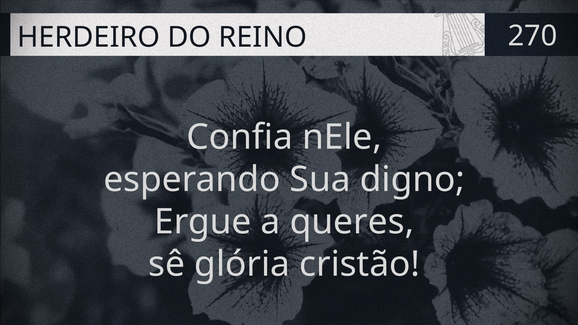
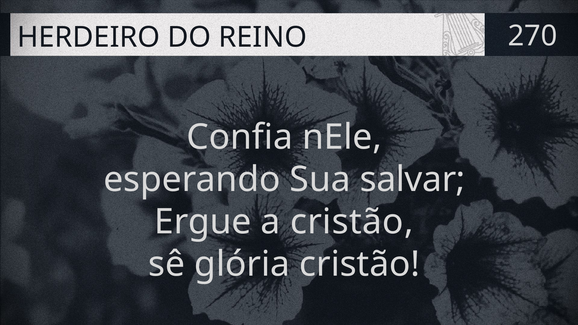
digno: digno -> salvar
a queres: queres -> cristão
